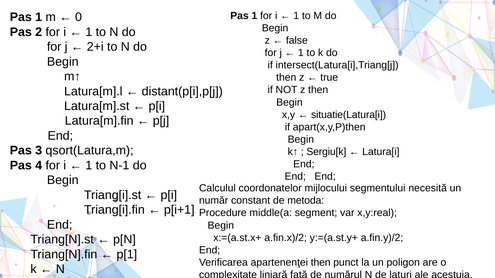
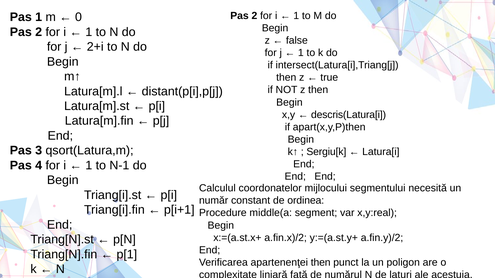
1 at (254, 16): 1 -> 2
situatie(Latura[i: situatie(Latura[i -> descris(Latura[i
metoda: metoda -> ordinea
